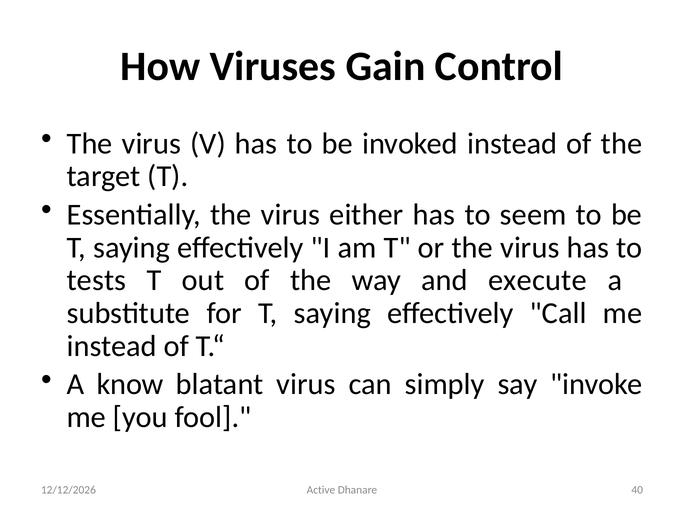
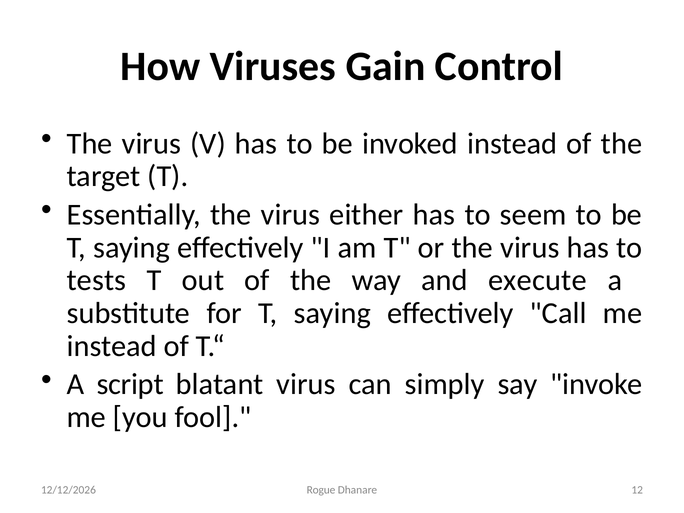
know: know -> script
Active: Active -> Rogue
40: 40 -> 12
